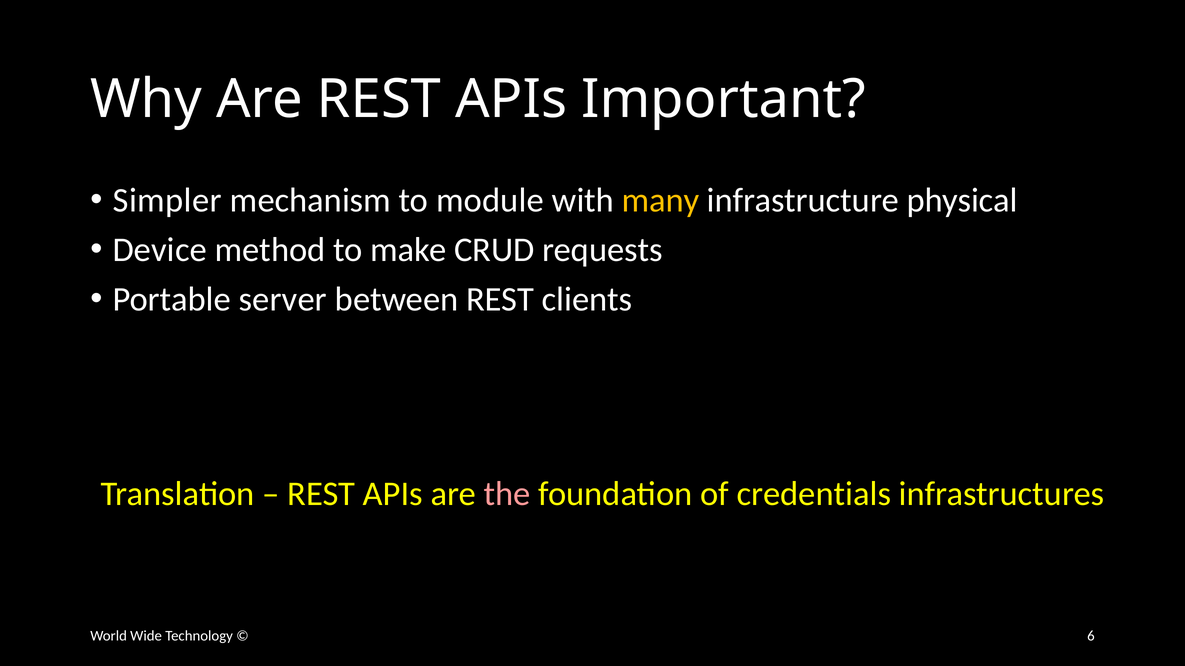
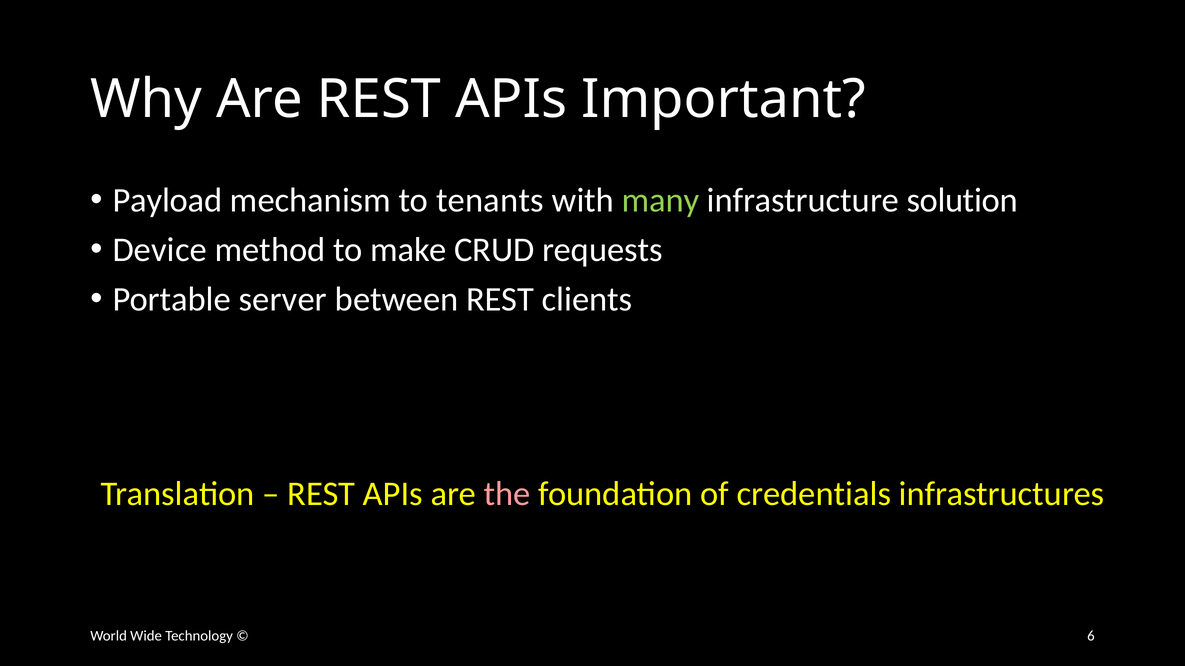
Simpler: Simpler -> Payload
module: module -> tenants
many colour: yellow -> light green
physical: physical -> solution
